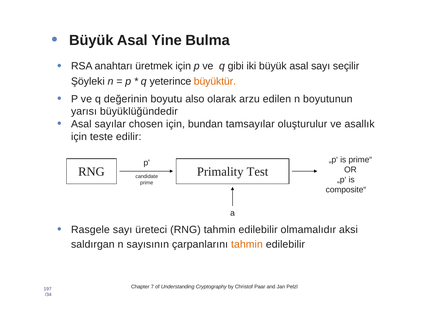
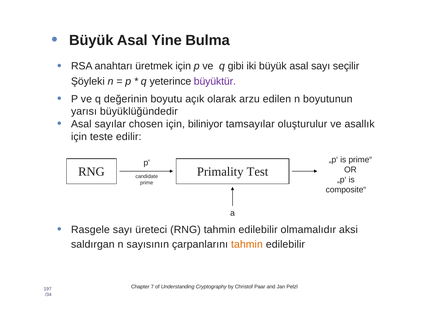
büyüktür colour: orange -> purple
also: also -> açık
bundan: bundan -> biliniyor
